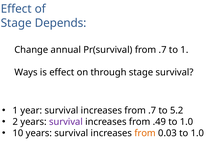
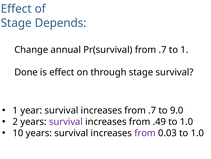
Ways: Ways -> Done
5.2: 5.2 -> 9.0
from at (145, 133) colour: orange -> purple
